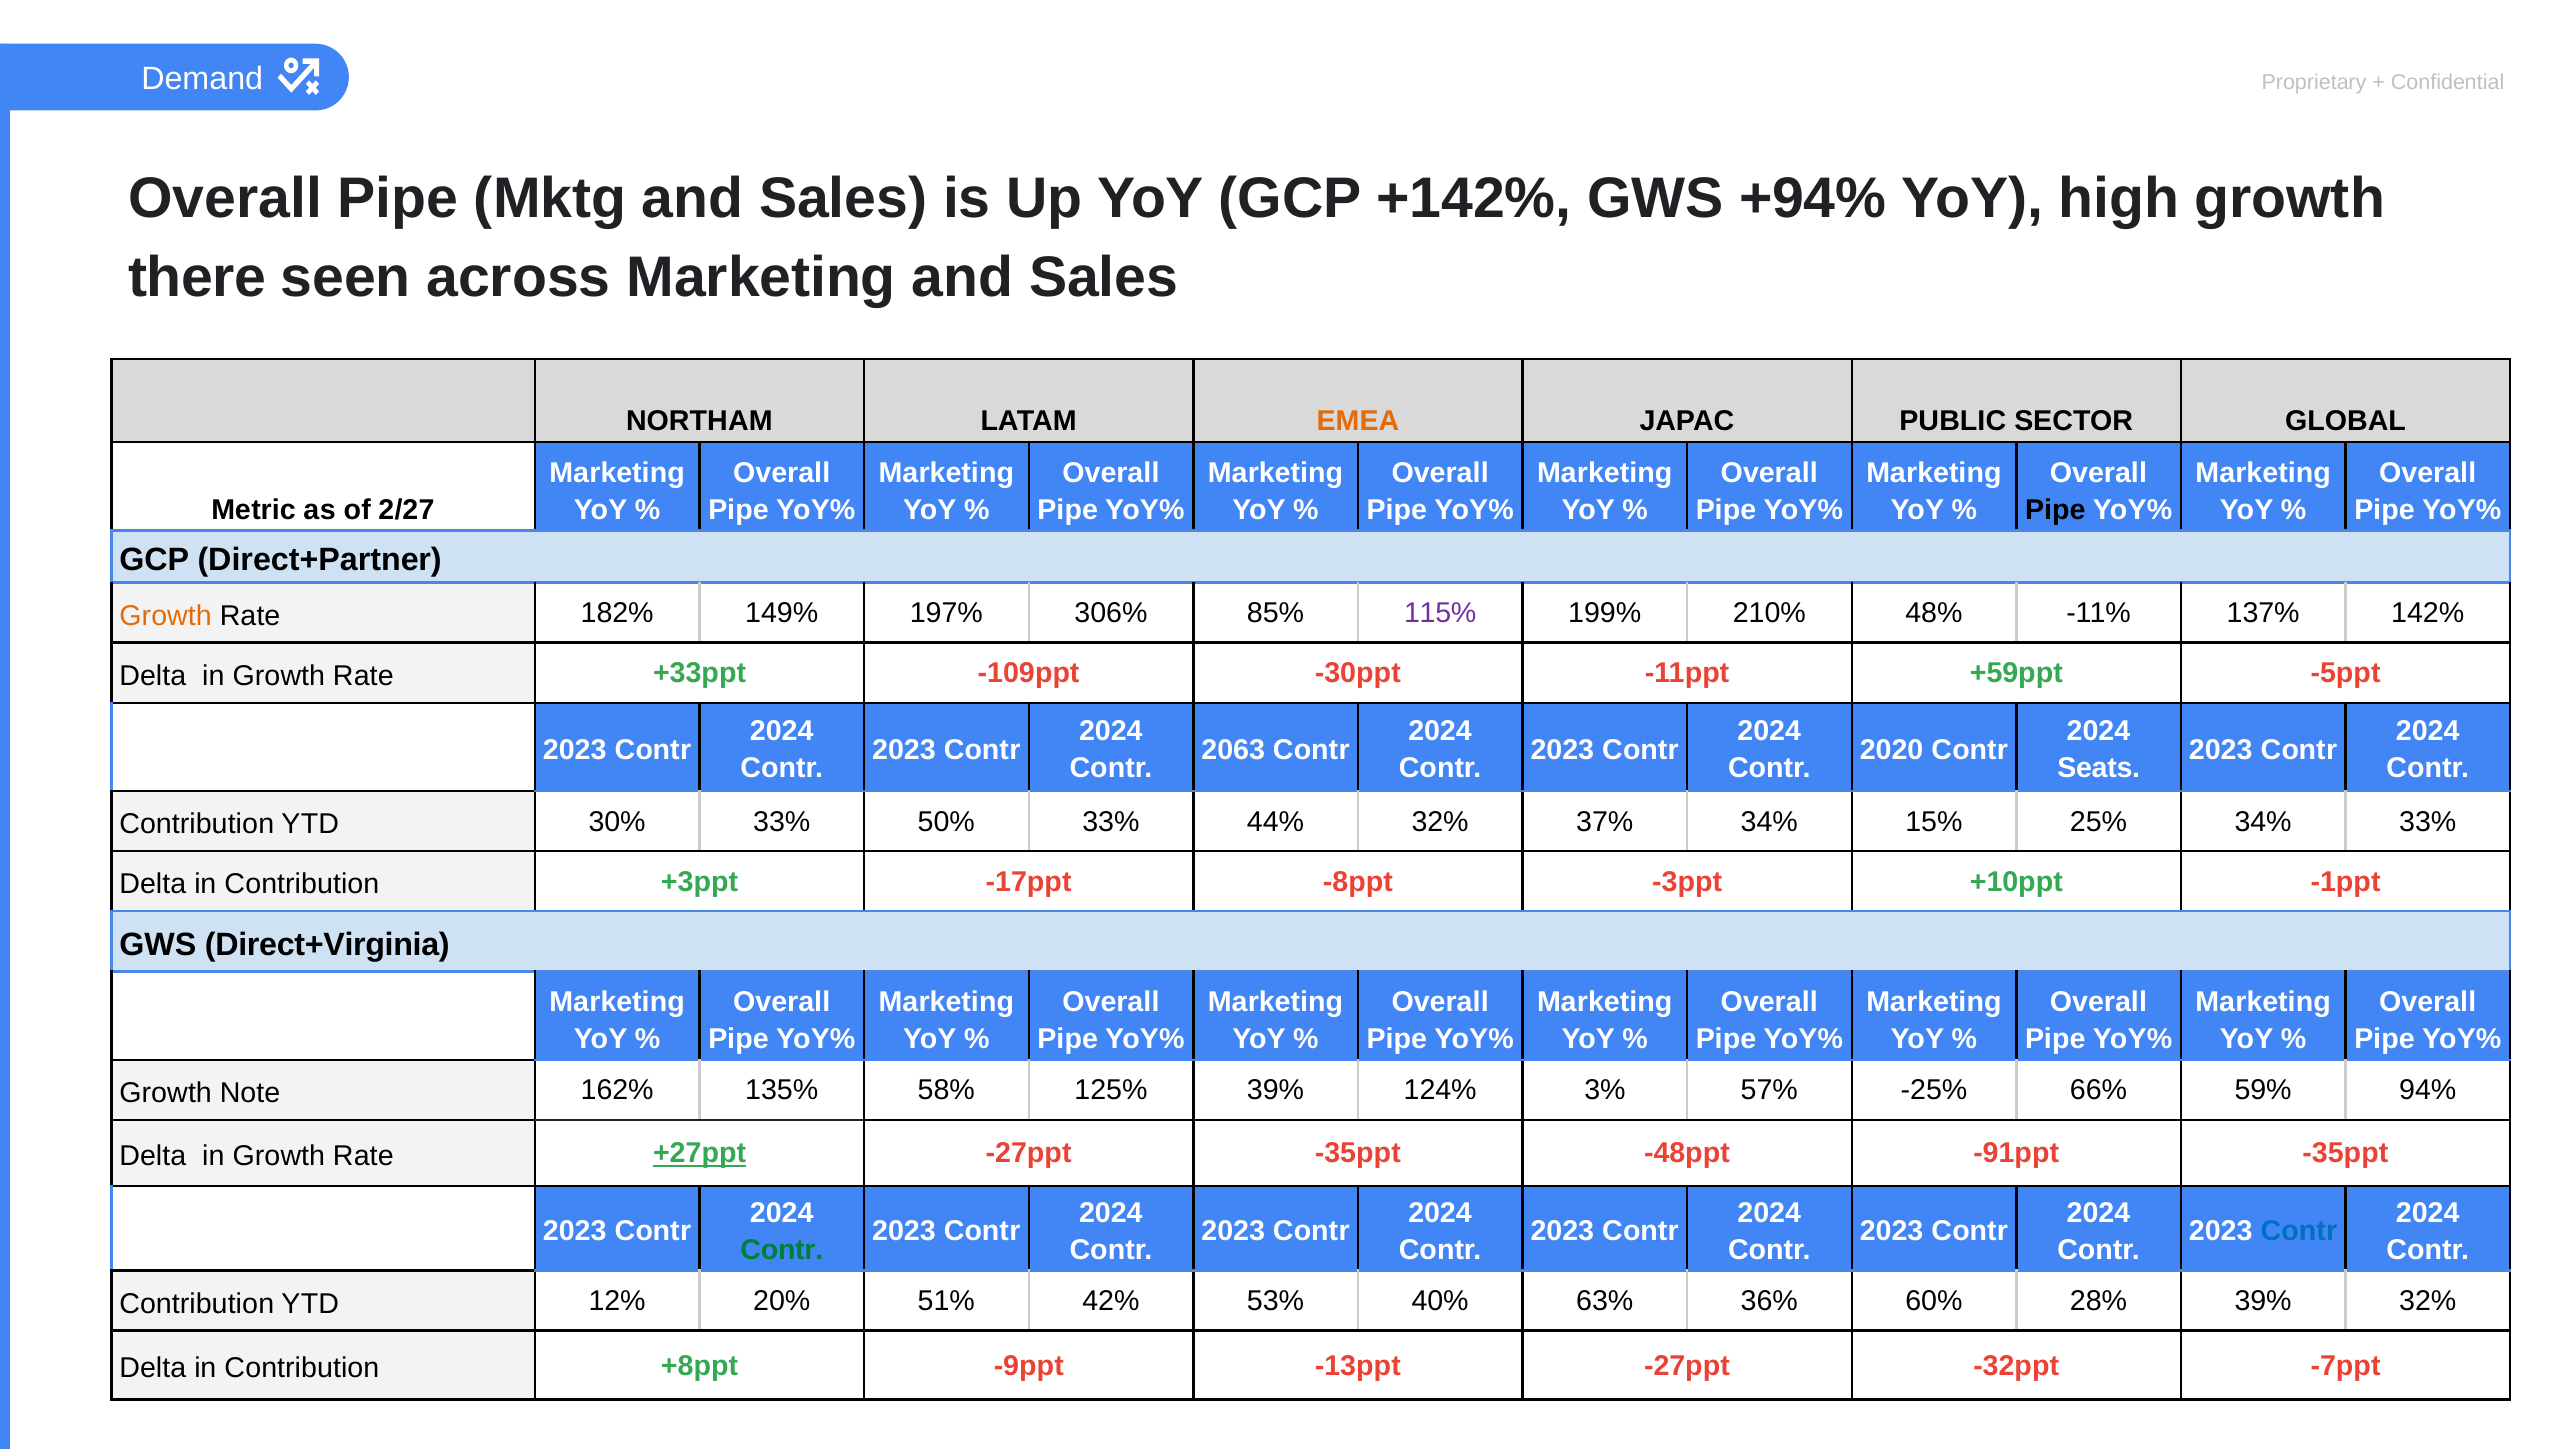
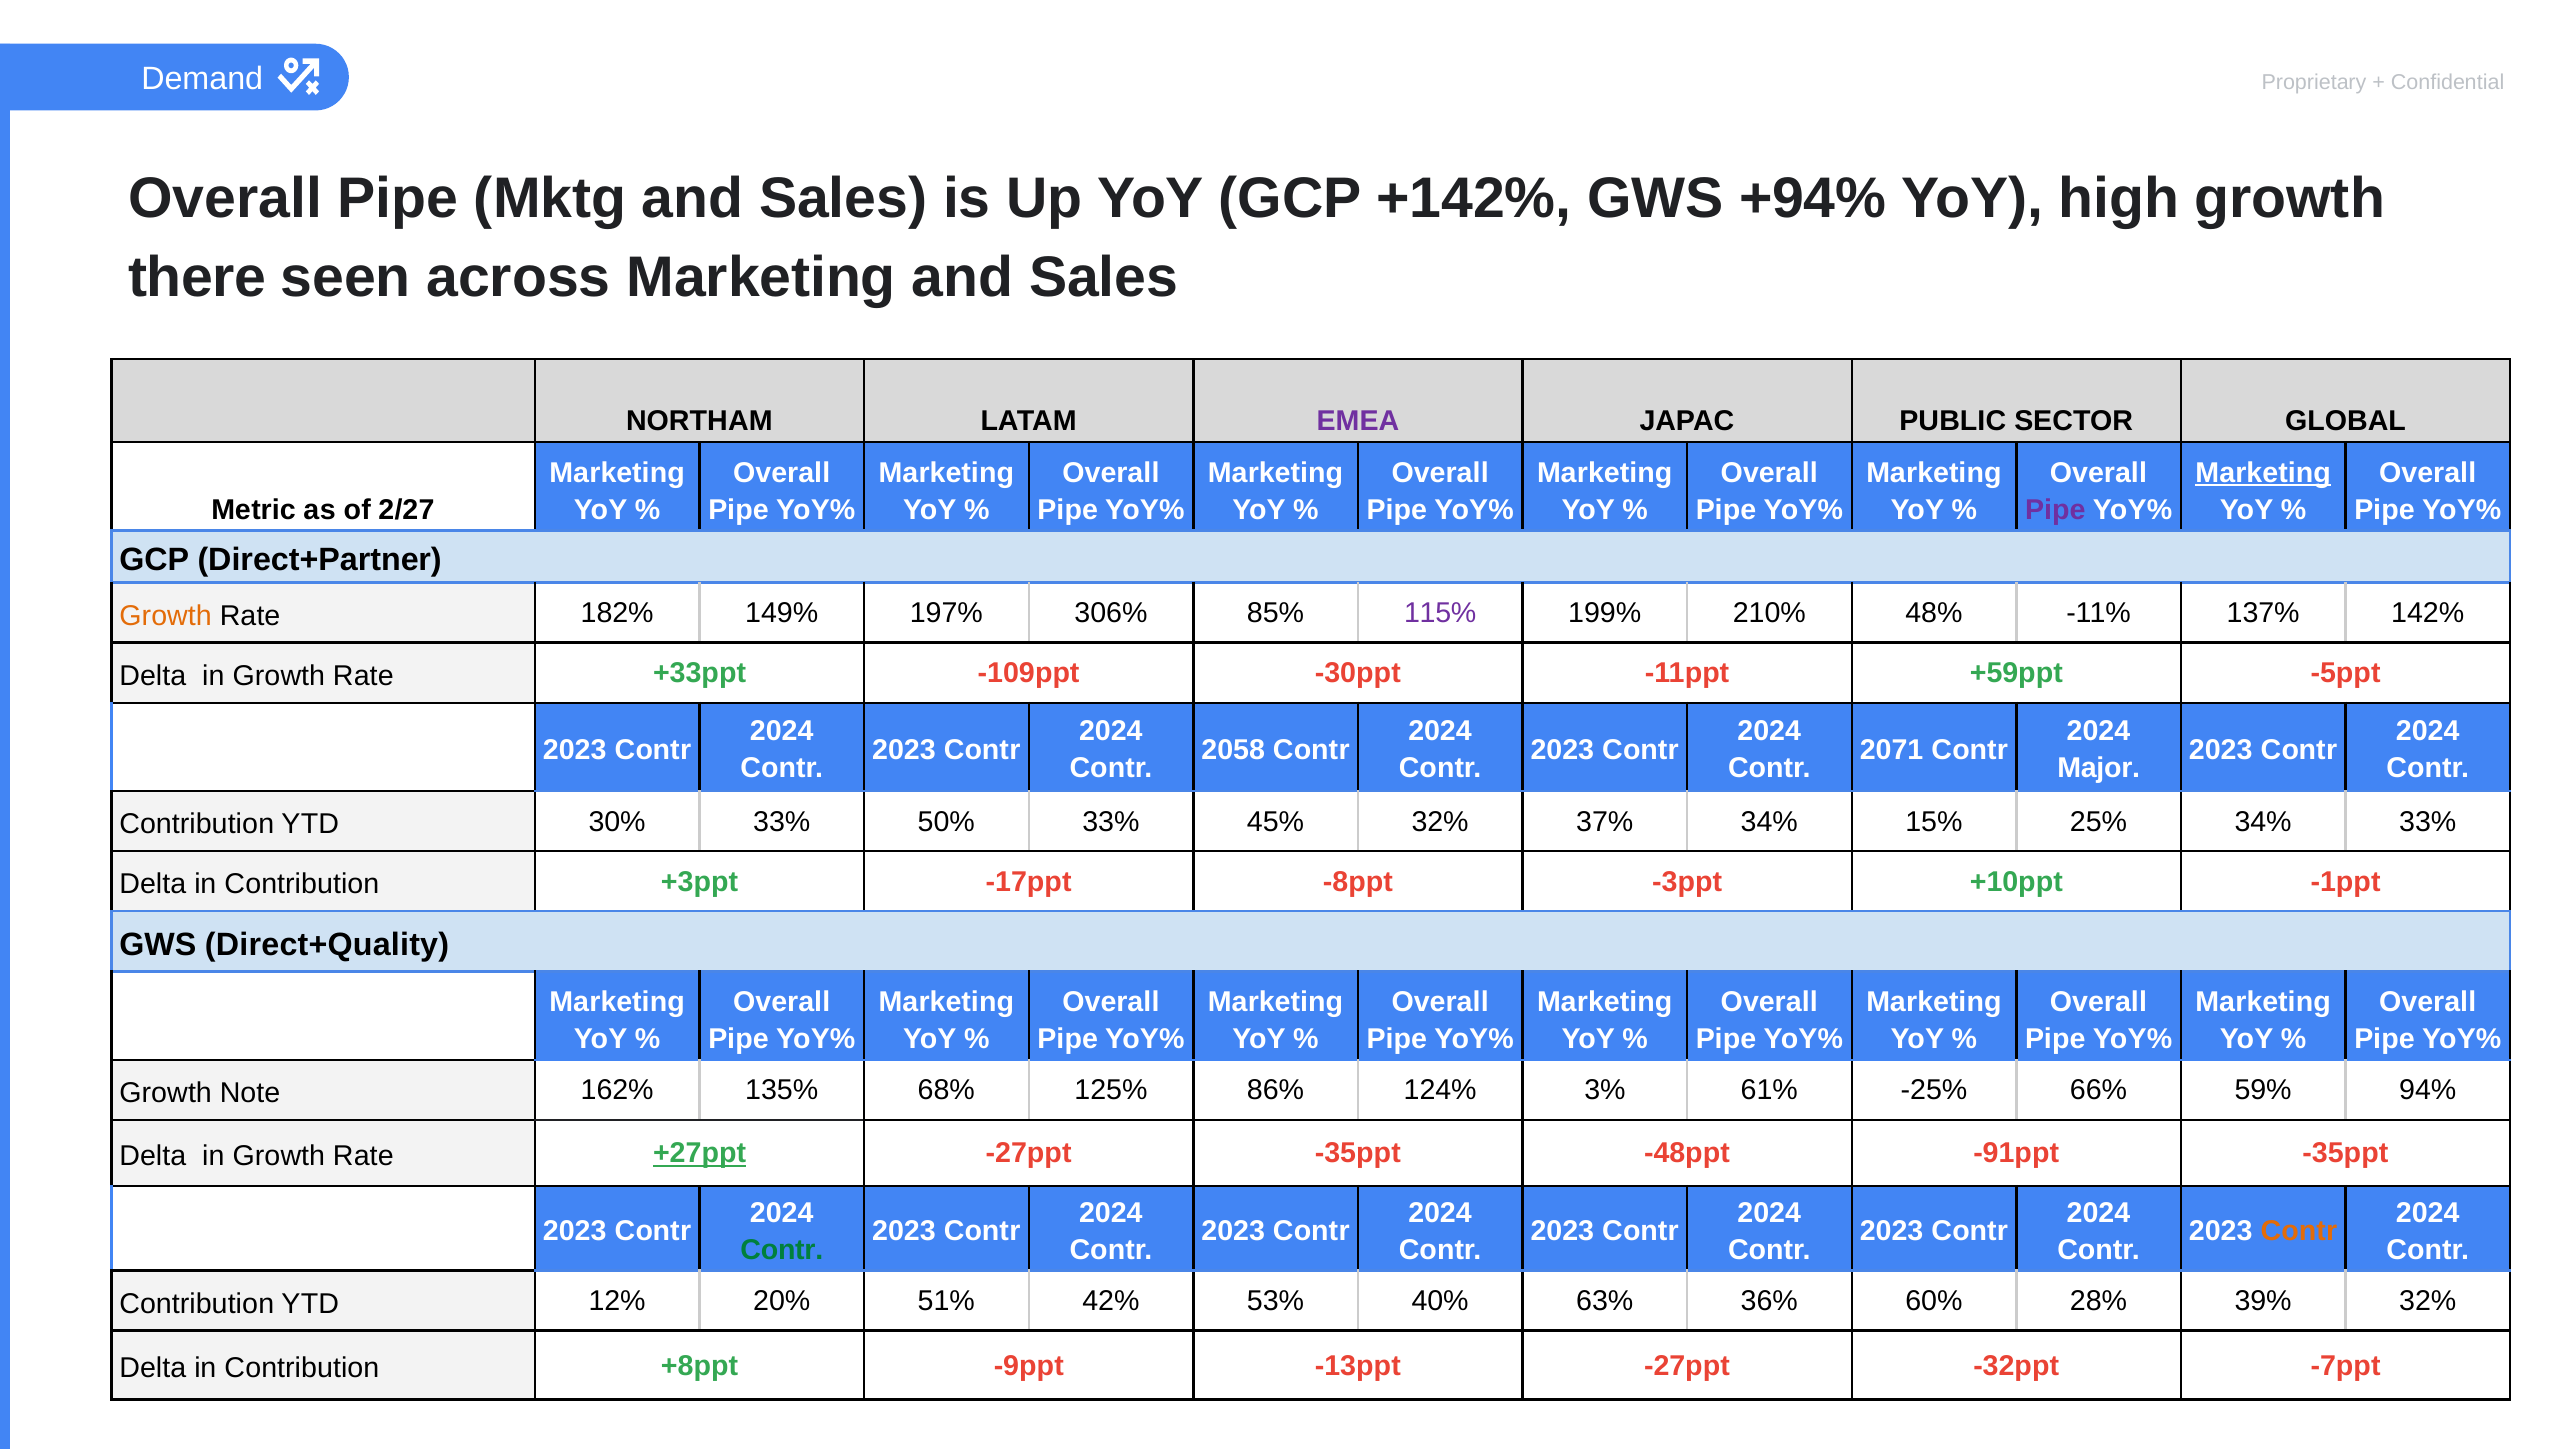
EMEA colour: orange -> purple
Marketing at (2263, 473) underline: none -> present
Pipe at (2055, 510) colour: black -> purple
2063: 2063 -> 2058
2020: 2020 -> 2071
Seats: Seats -> Major
44%: 44% -> 45%
Direct+Virginia: Direct+Virginia -> Direct+Quality
58%: 58% -> 68%
125% 39%: 39% -> 86%
57%: 57% -> 61%
Contr at (2299, 1231) colour: blue -> orange
